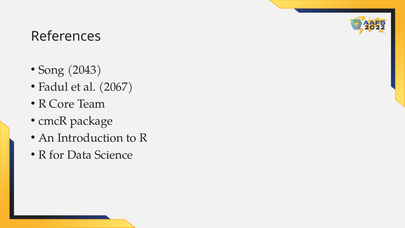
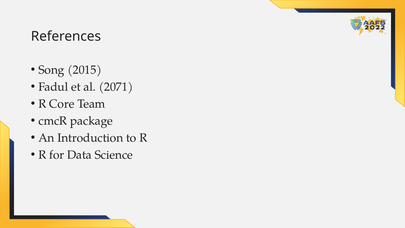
2043: 2043 -> 2015
2067: 2067 -> 2071
